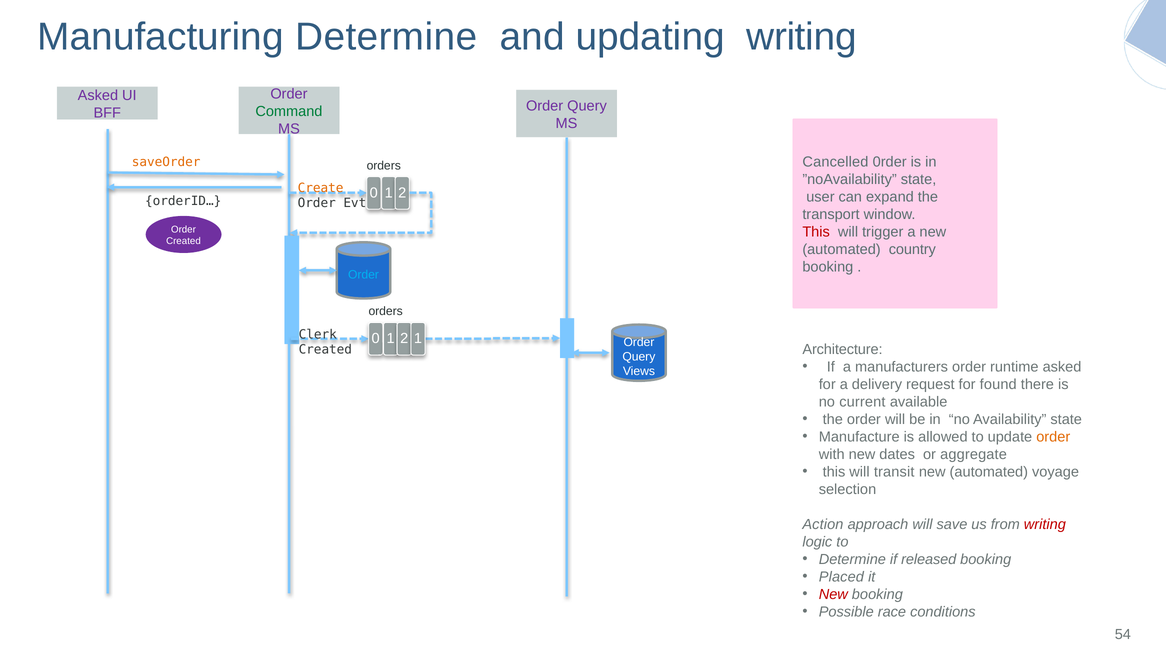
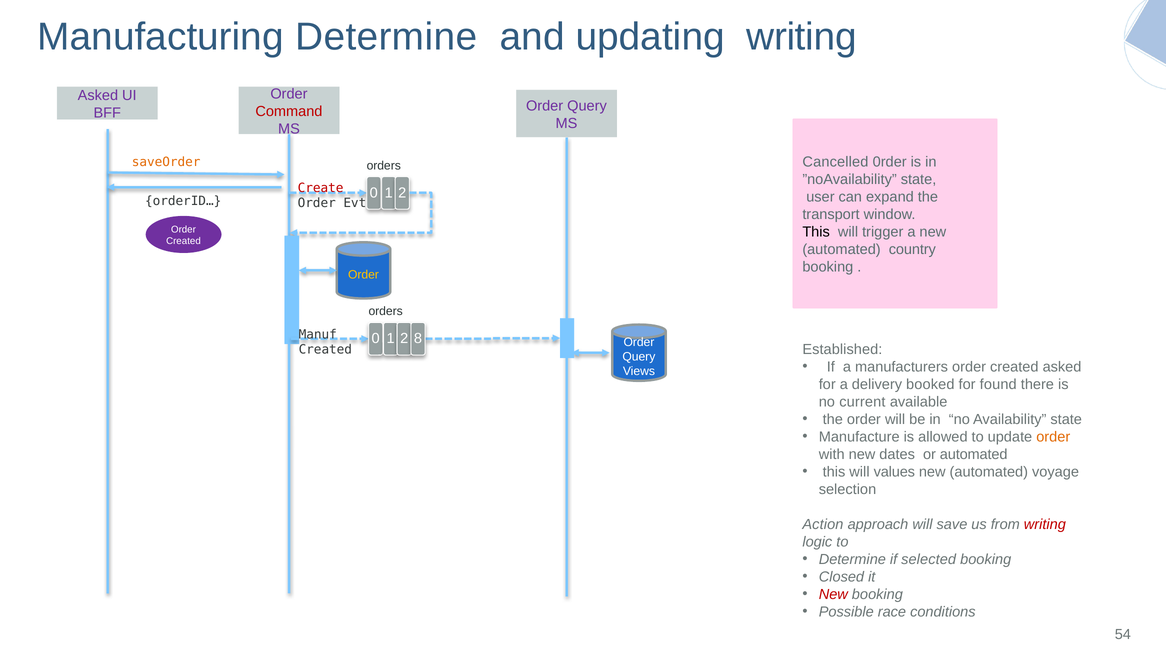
Command colour: green -> red
Create colour: orange -> red
This at (816, 232) colour: red -> black
Order at (363, 274) colour: light blue -> yellow
Clerk: Clerk -> Manuf
1 at (418, 339): 1 -> 8
Architecture: Architecture -> Established
manufacturers order runtime: runtime -> created
request: request -> booked
or aggregate: aggregate -> automated
transit: transit -> values
released: released -> selected
Placed: Placed -> Closed
